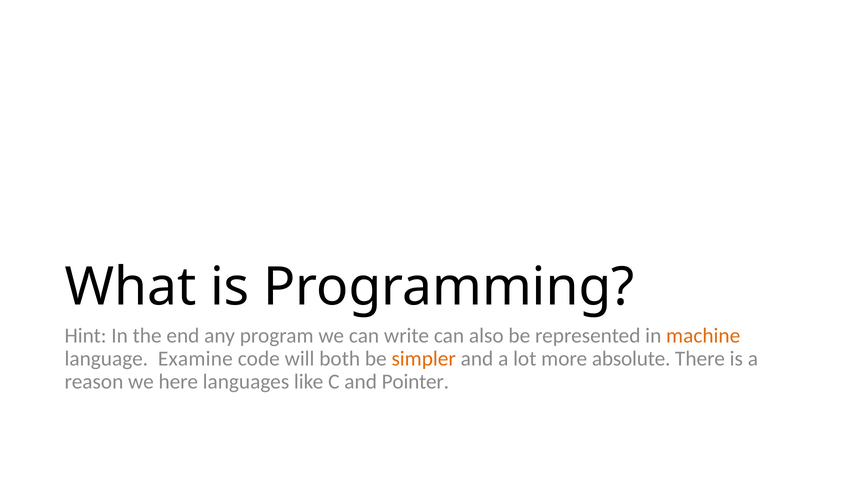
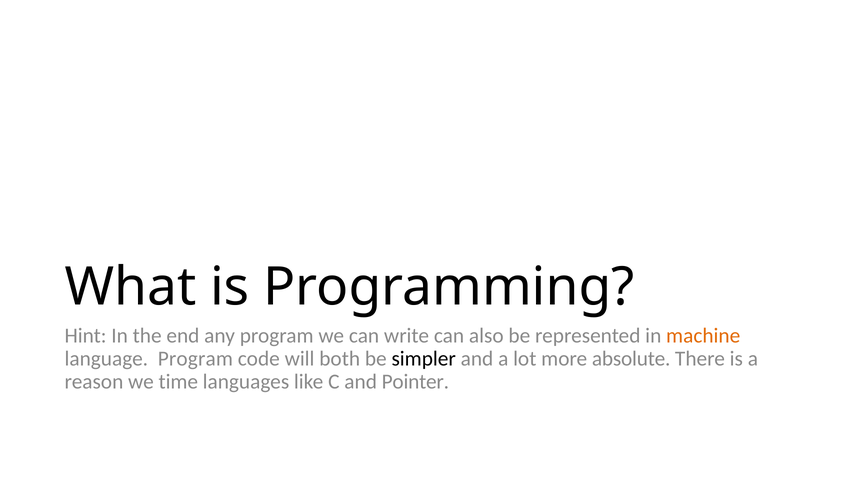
language Examine: Examine -> Program
simpler colour: orange -> black
here: here -> time
